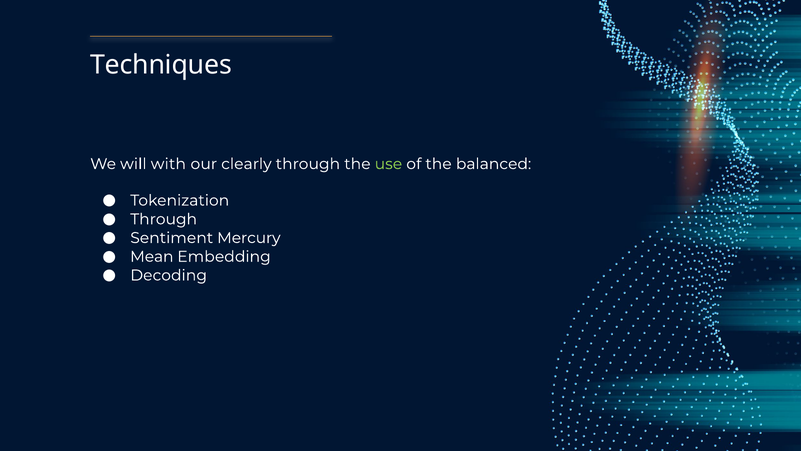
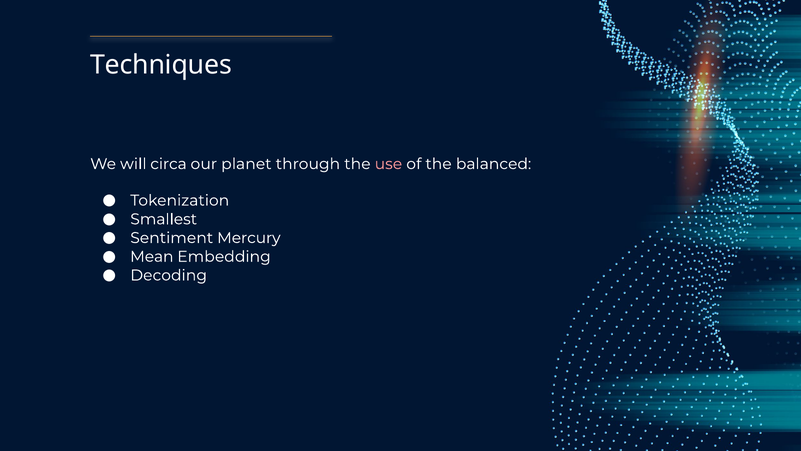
with: with -> circa
clearly: clearly -> planet
use colour: light green -> pink
Through at (164, 219): Through -> Smallest
